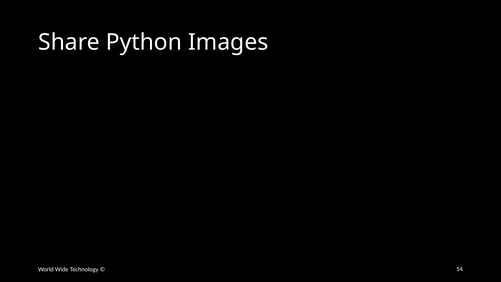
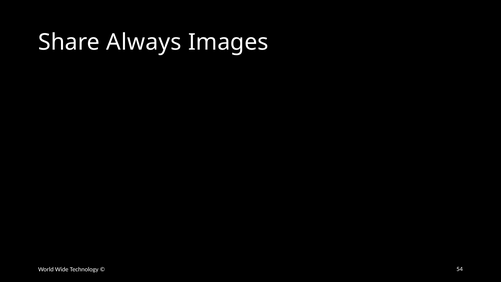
Python: Python -> Always
